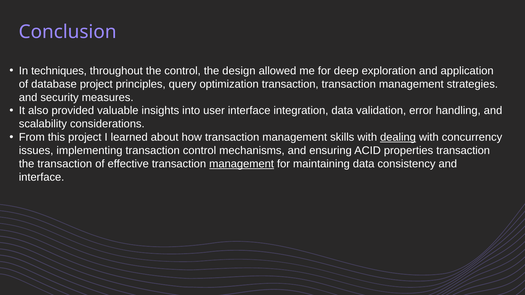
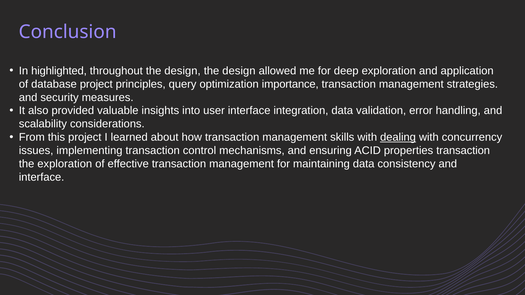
techniques: techniques -> highlighted
throughout the control: control -> design
optimization transaction: transaction -> importance
the transaction: transaction -> exploration
management at (242, 164) underline: present -> none
